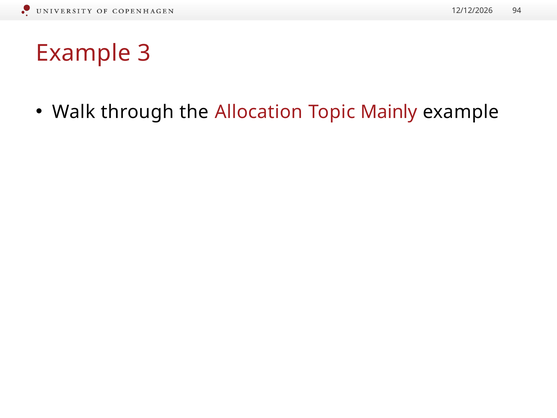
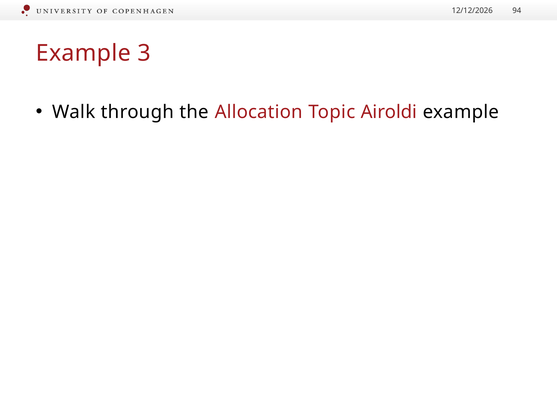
Mainly: Mainly -> Airoldi
